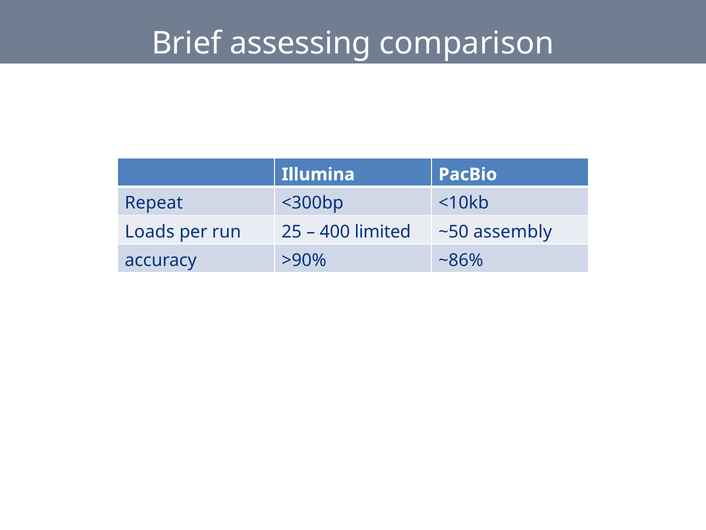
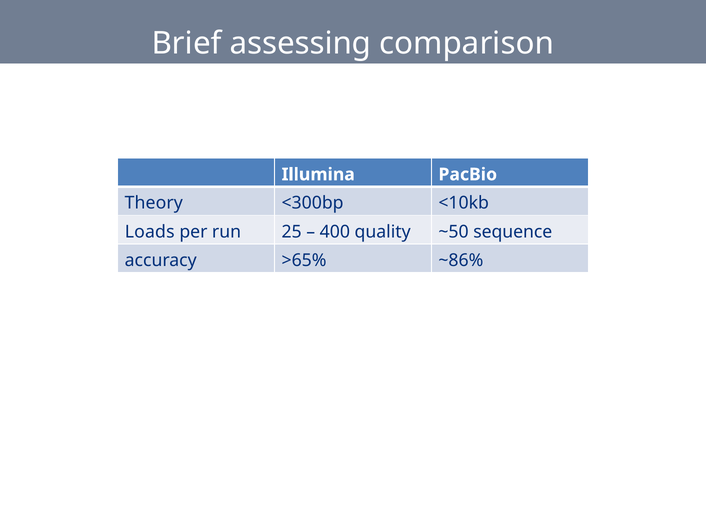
Repeat: Repeat -> Theory
limited: limited -> quality
assembly: assembly -> sequence
>90%: >90% -> >65%
